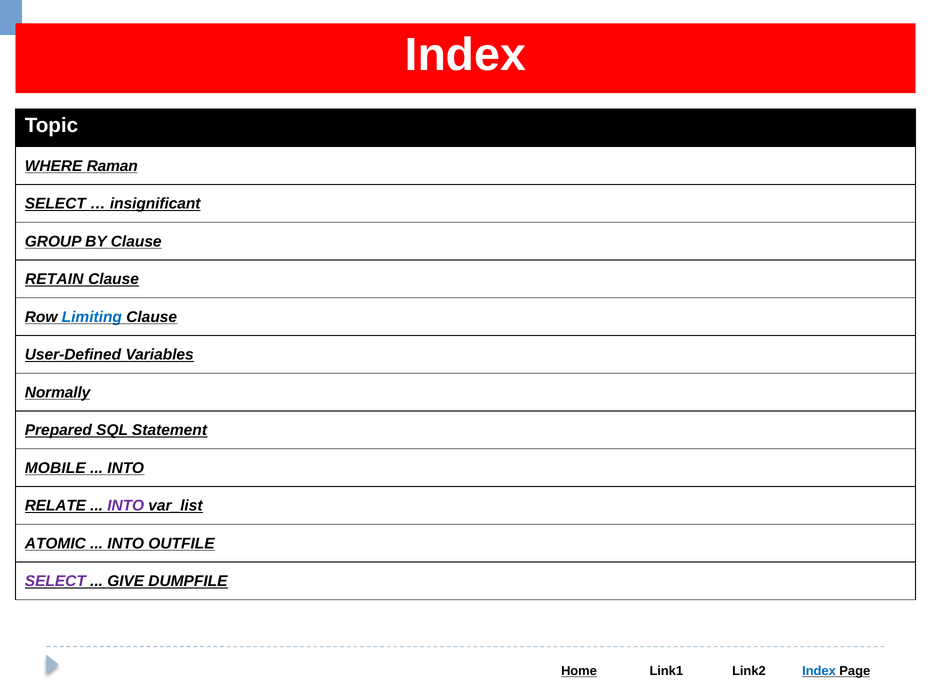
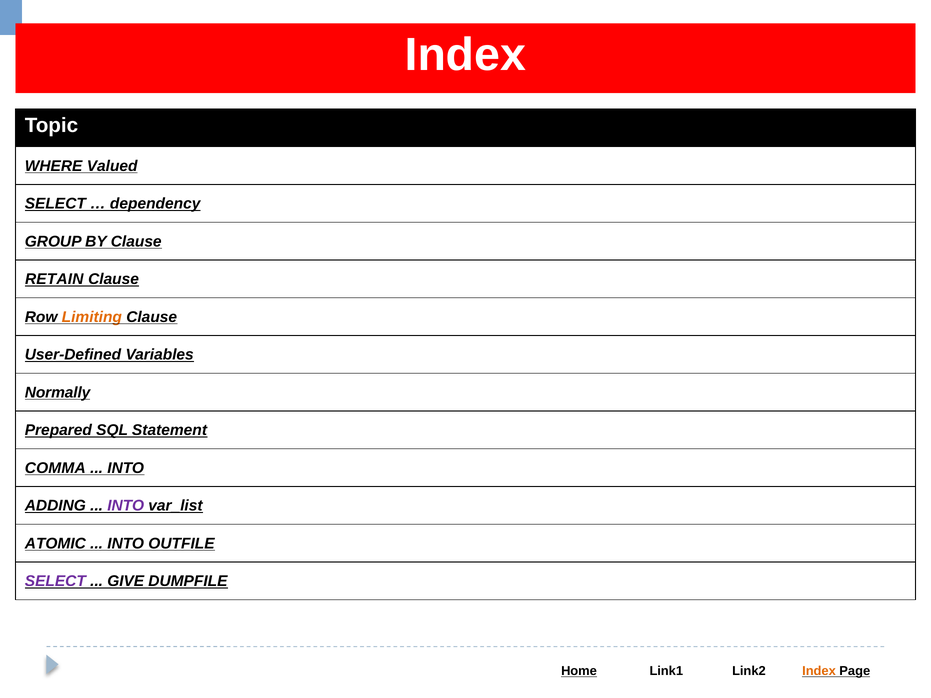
Raman: Raman -> Valued
insignificant: insignificant -> dependency
Limiting colour: blue -> orange
MOBILE: MOBILE -> COMMA
RELATE: RELATE -> ADDING
Index at (819, 671) colour: blue -> orange
